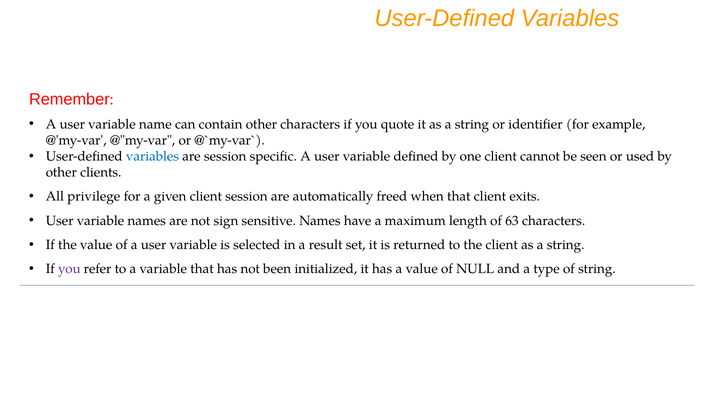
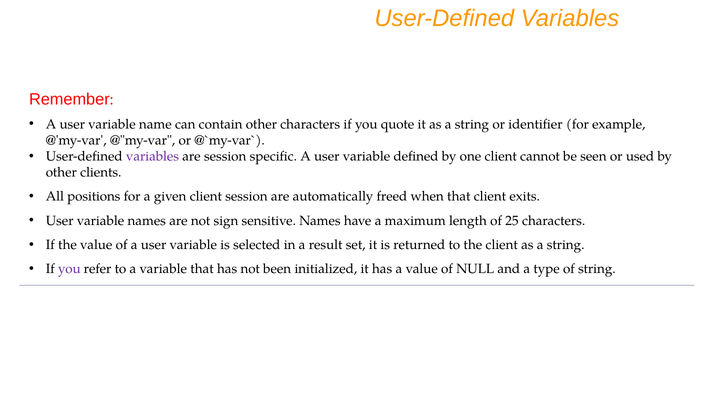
variables at (152, 156) colour: blue -> purple
privilege: privilege -> positions
63: 63 -> 25
